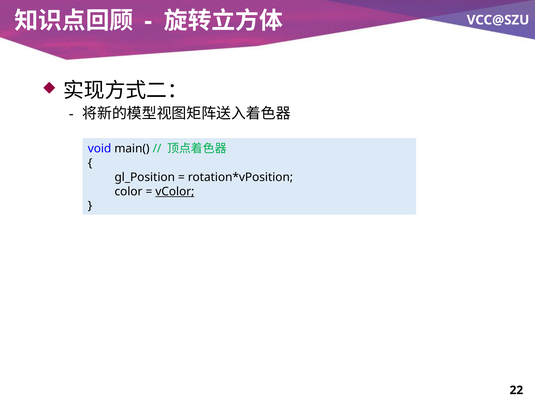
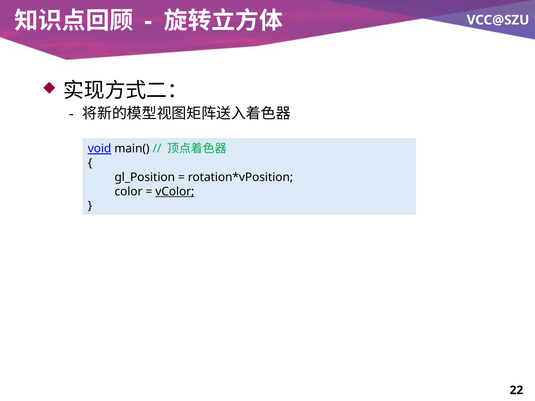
void underline: none -> present
